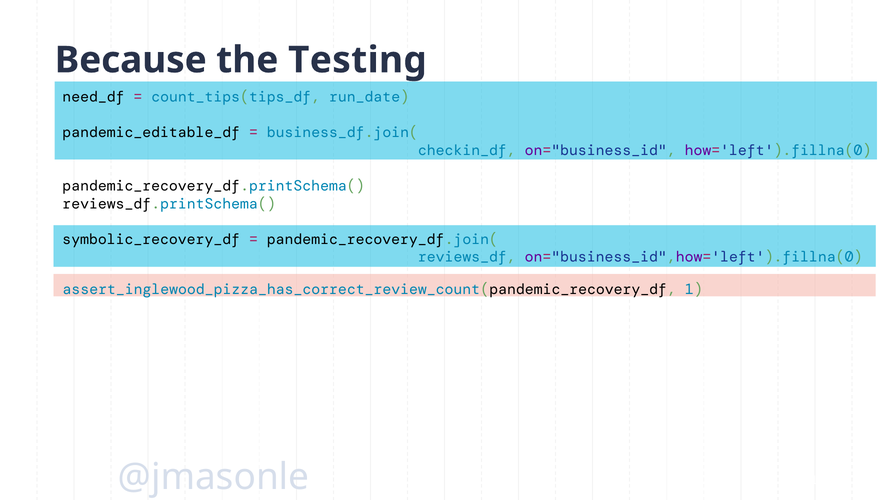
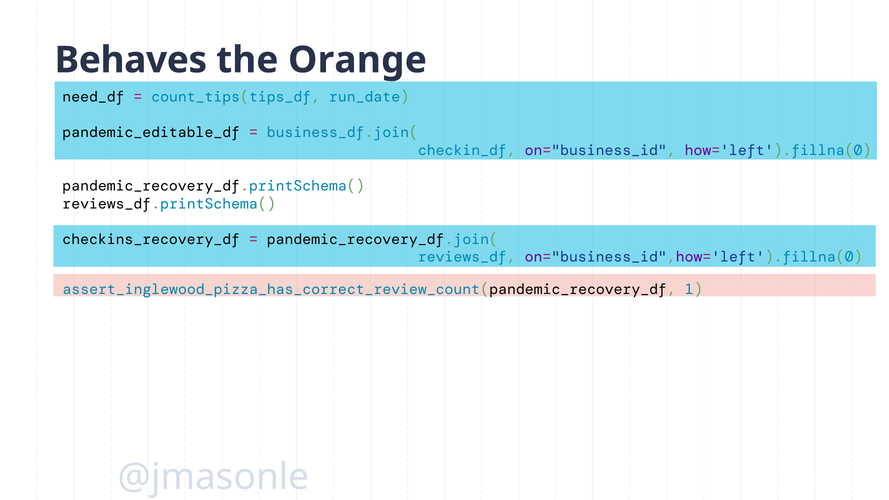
Because: Because -> Behaves
Testing: Testing -> Orange
symbolic_recovery_df: symbolic_recovery_df -> checkins_recovery_df
